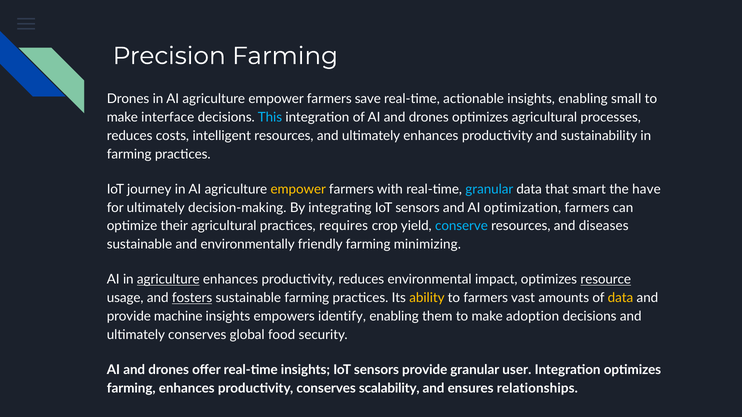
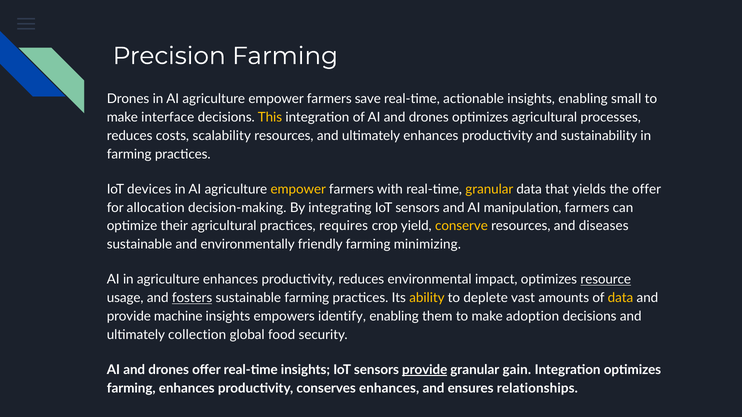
This colour: light blue -> yellow
intelligent: intelligent -> scalability
journey: journey -> devices
granular at (489, 189) colour: light blue -> yellow
smart: smart -> yields
the have: have -> offer
for ultimately: ultimately -> allocation
optimization: optimization -> manipulation
conserve colour: light blue -> yellow
agriculture at (168, 280) underline: present -> none
to farmers: farmers -> deplete
ultimately conserves: conserves -> collection
provide at (425, 370) underline: none -> present
user: user -> gain
conserves scalability: scalability -> enhances
